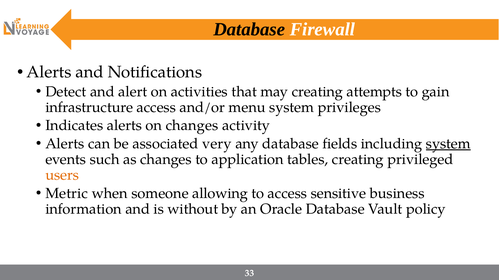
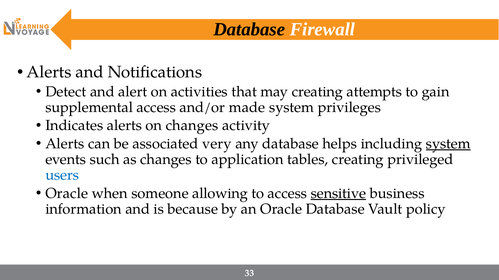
infrastructure: infrastructure -> supplemental
menu: menu -> made
fields: fields -> helps
users colour: orange -> blue
Metric at (67, 194): Metric -> Oracle
sensitive underline: none -> present
without: without -> because
